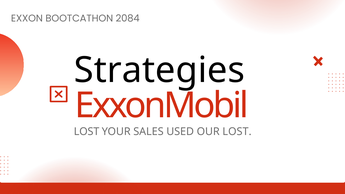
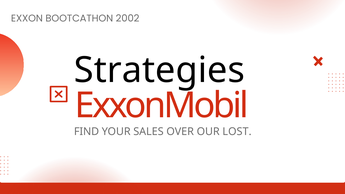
2084: 2084 -> 2002
LOST at (87, 132): LOST -> FIND
USED: USED -> OVER
